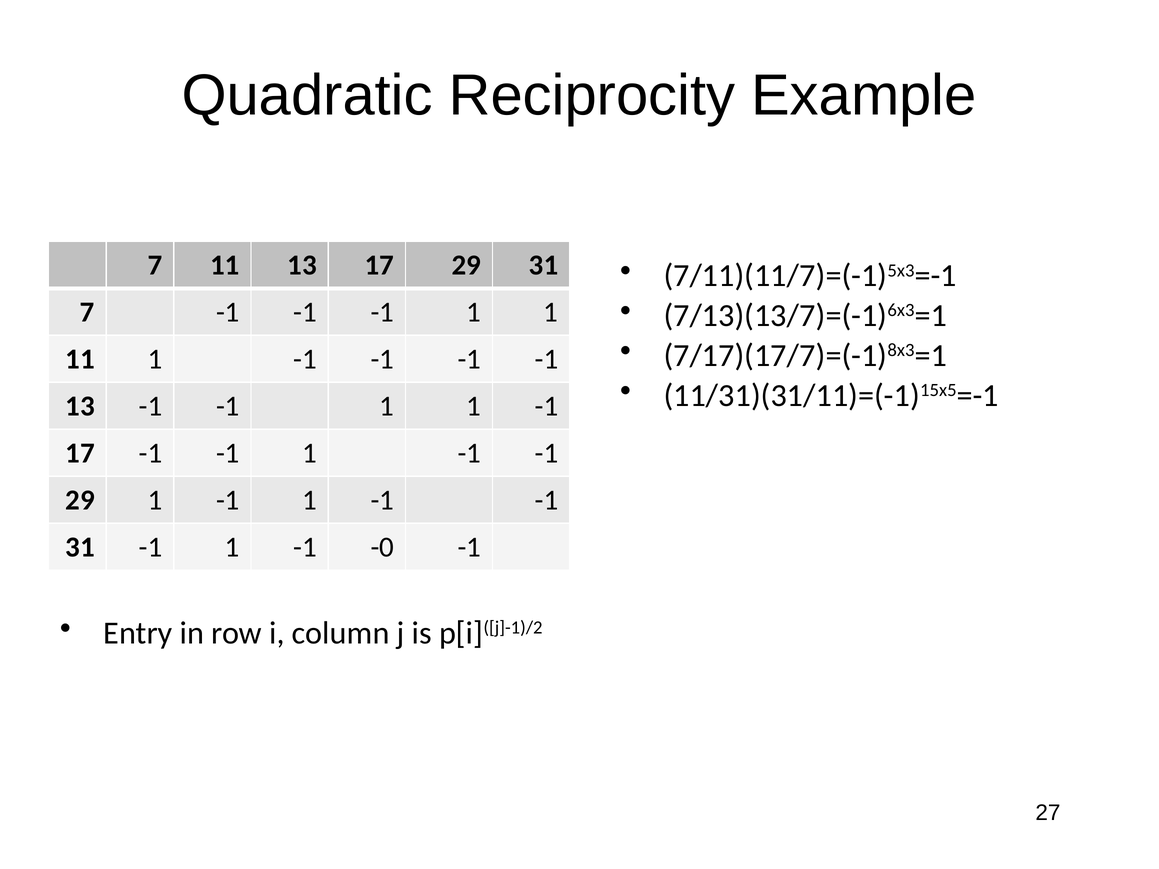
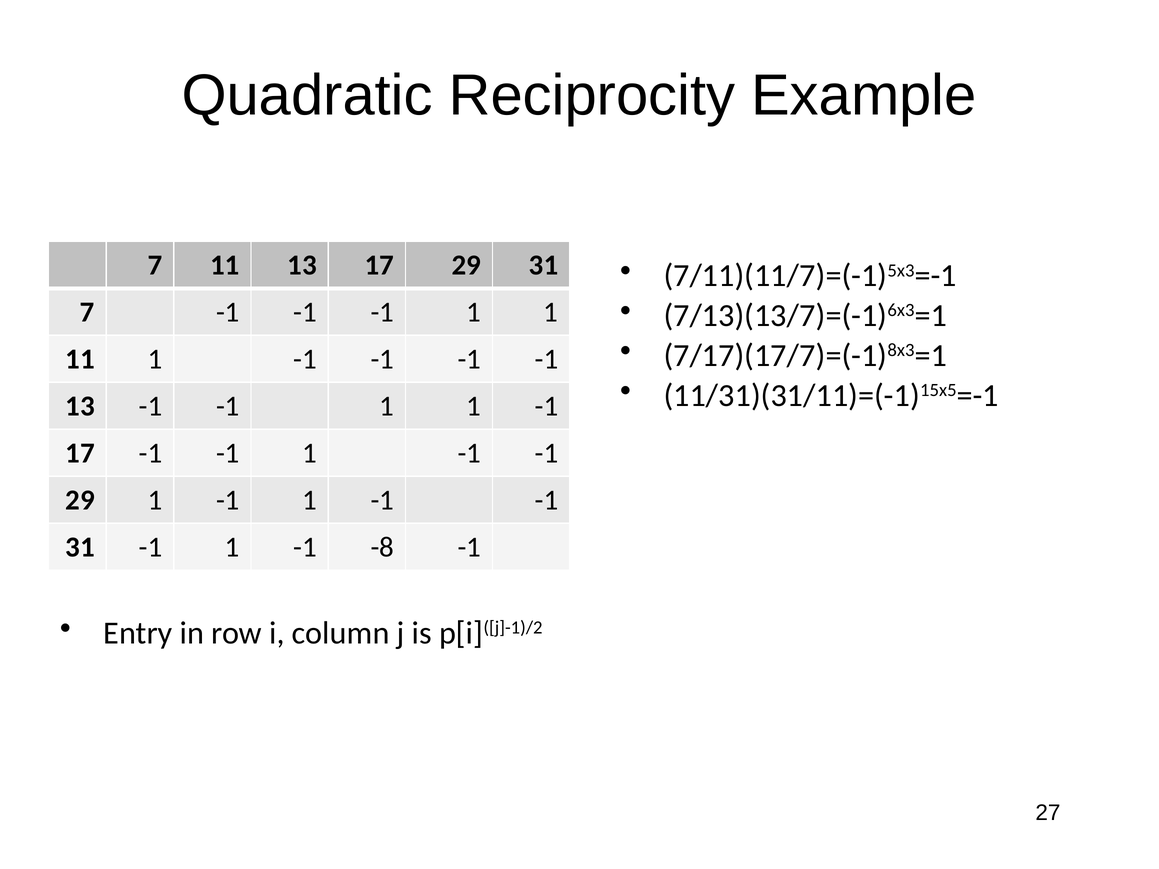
-0: -0 -> -8
